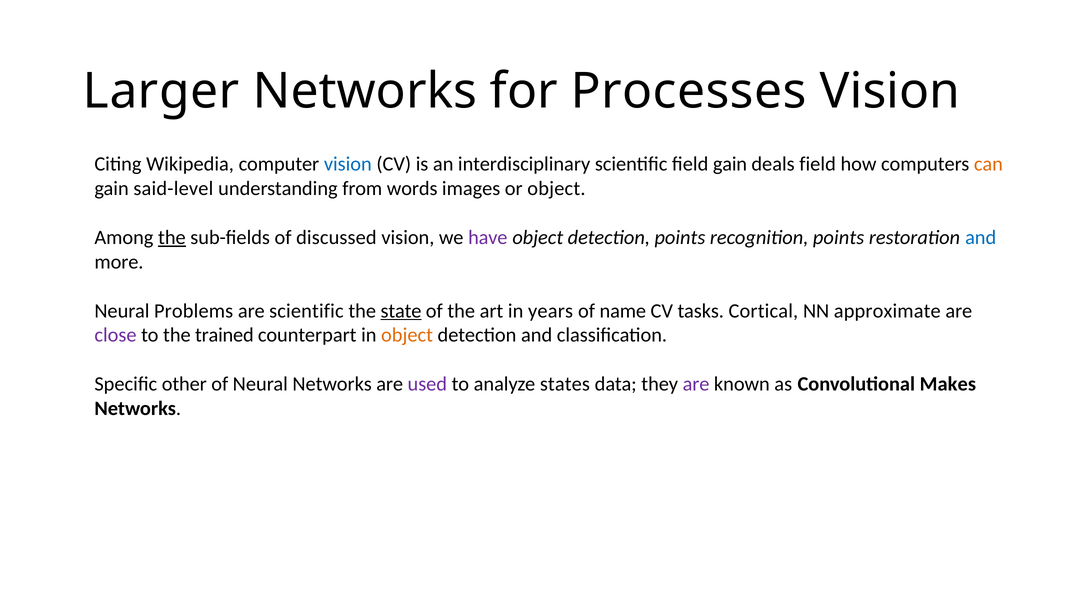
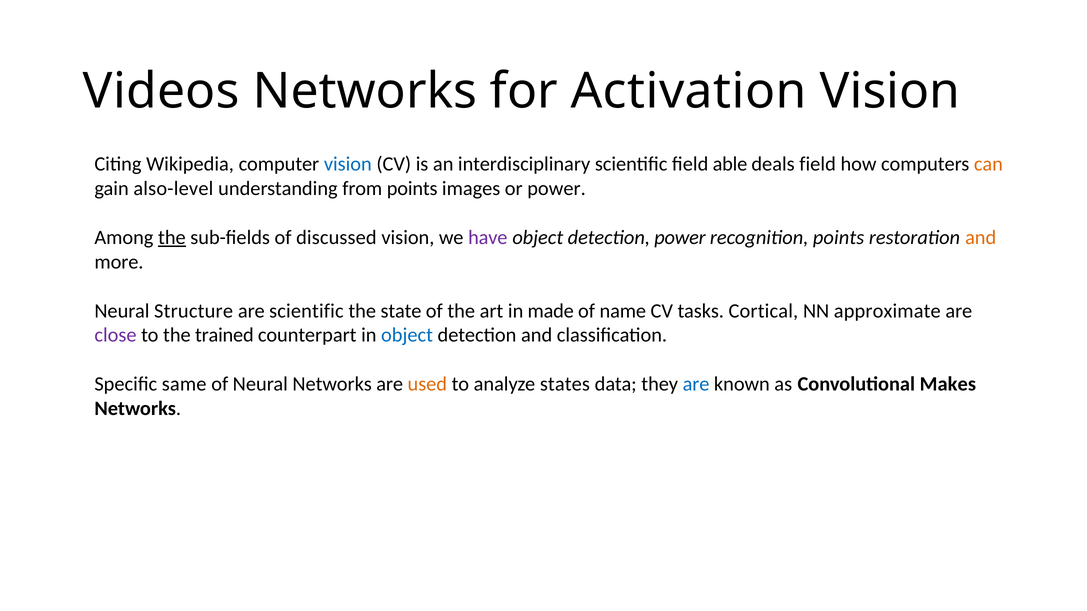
Larger: Larger -> Videos
Processes: Processes -> Activation
field gain: gain -> able
said-level: said-level -> also-level
from words: words -> points
or object: object -> power
detection points: points -> power
and at (981, 238) colour: blue -> orange
Problems: Problems -> Structure
state underline: present -> none
years: years -> made
object at (407, 335) colour: orange -> blue
other: other -> same
used colour: purple -> orange
are at (696, 384) colour: purple -> blue
